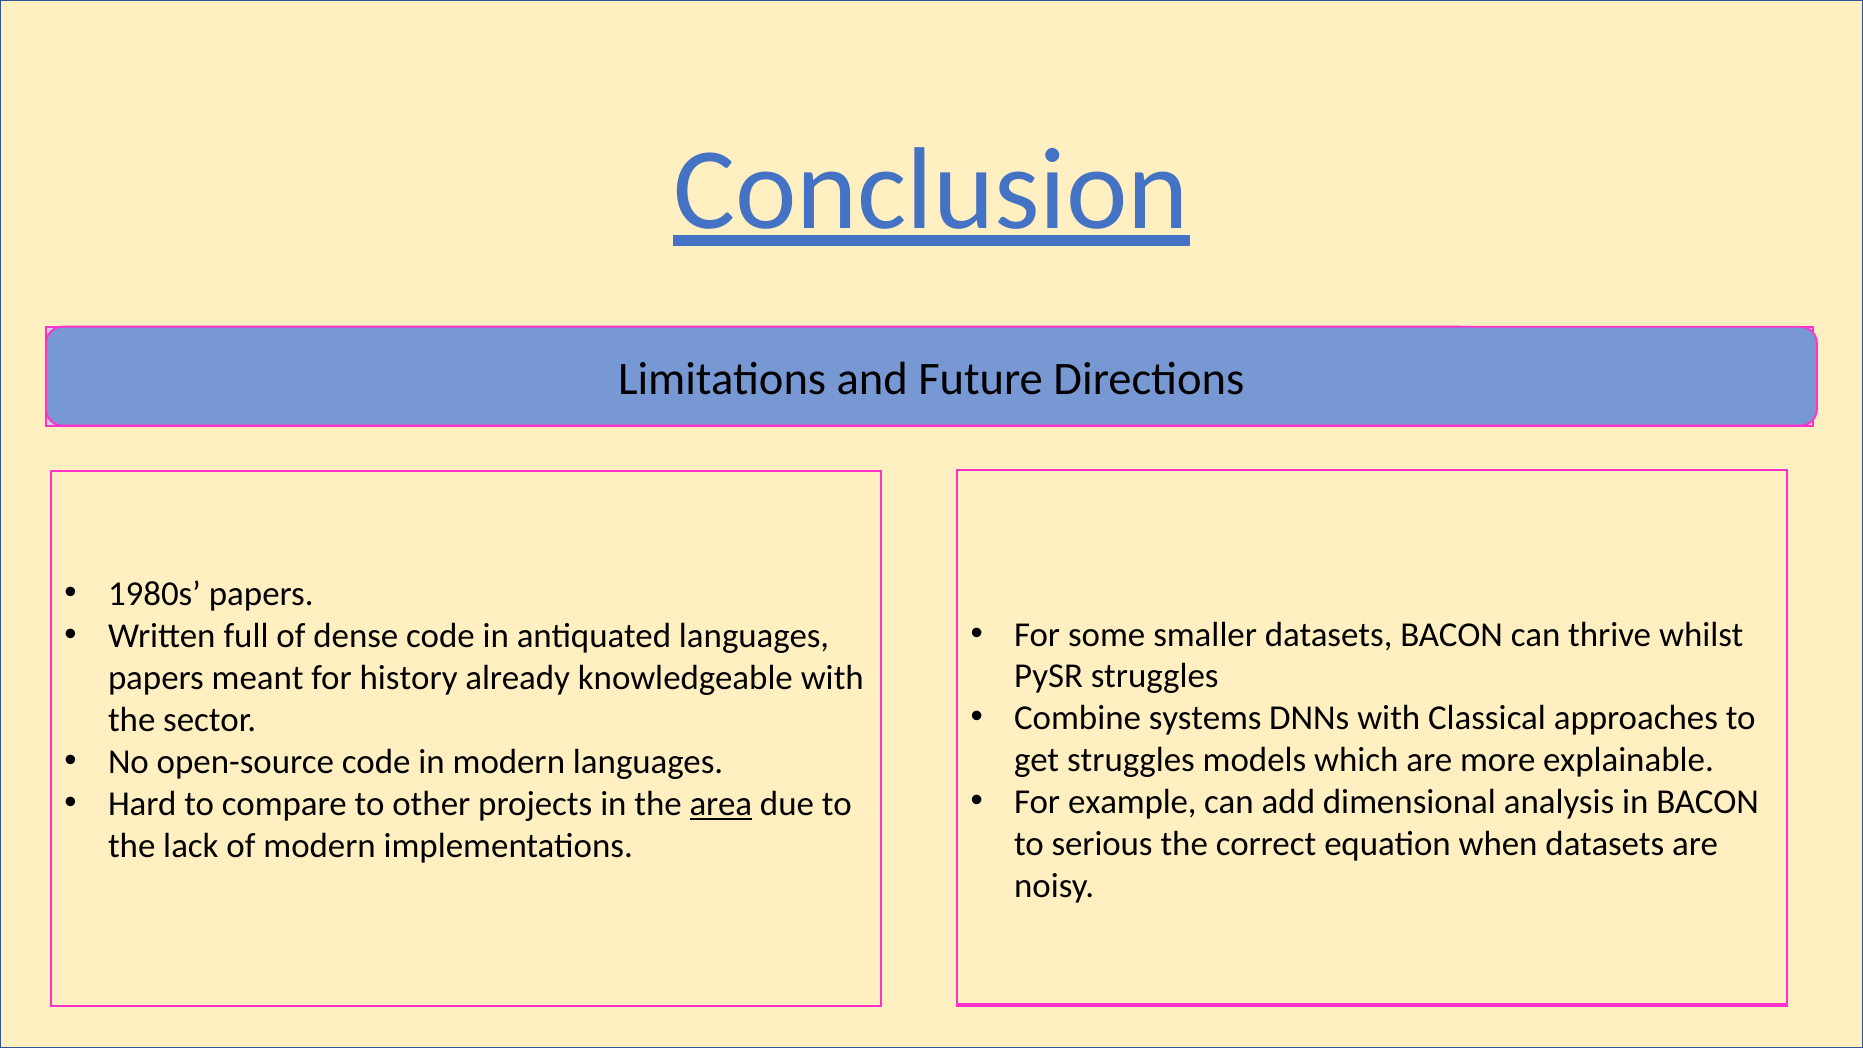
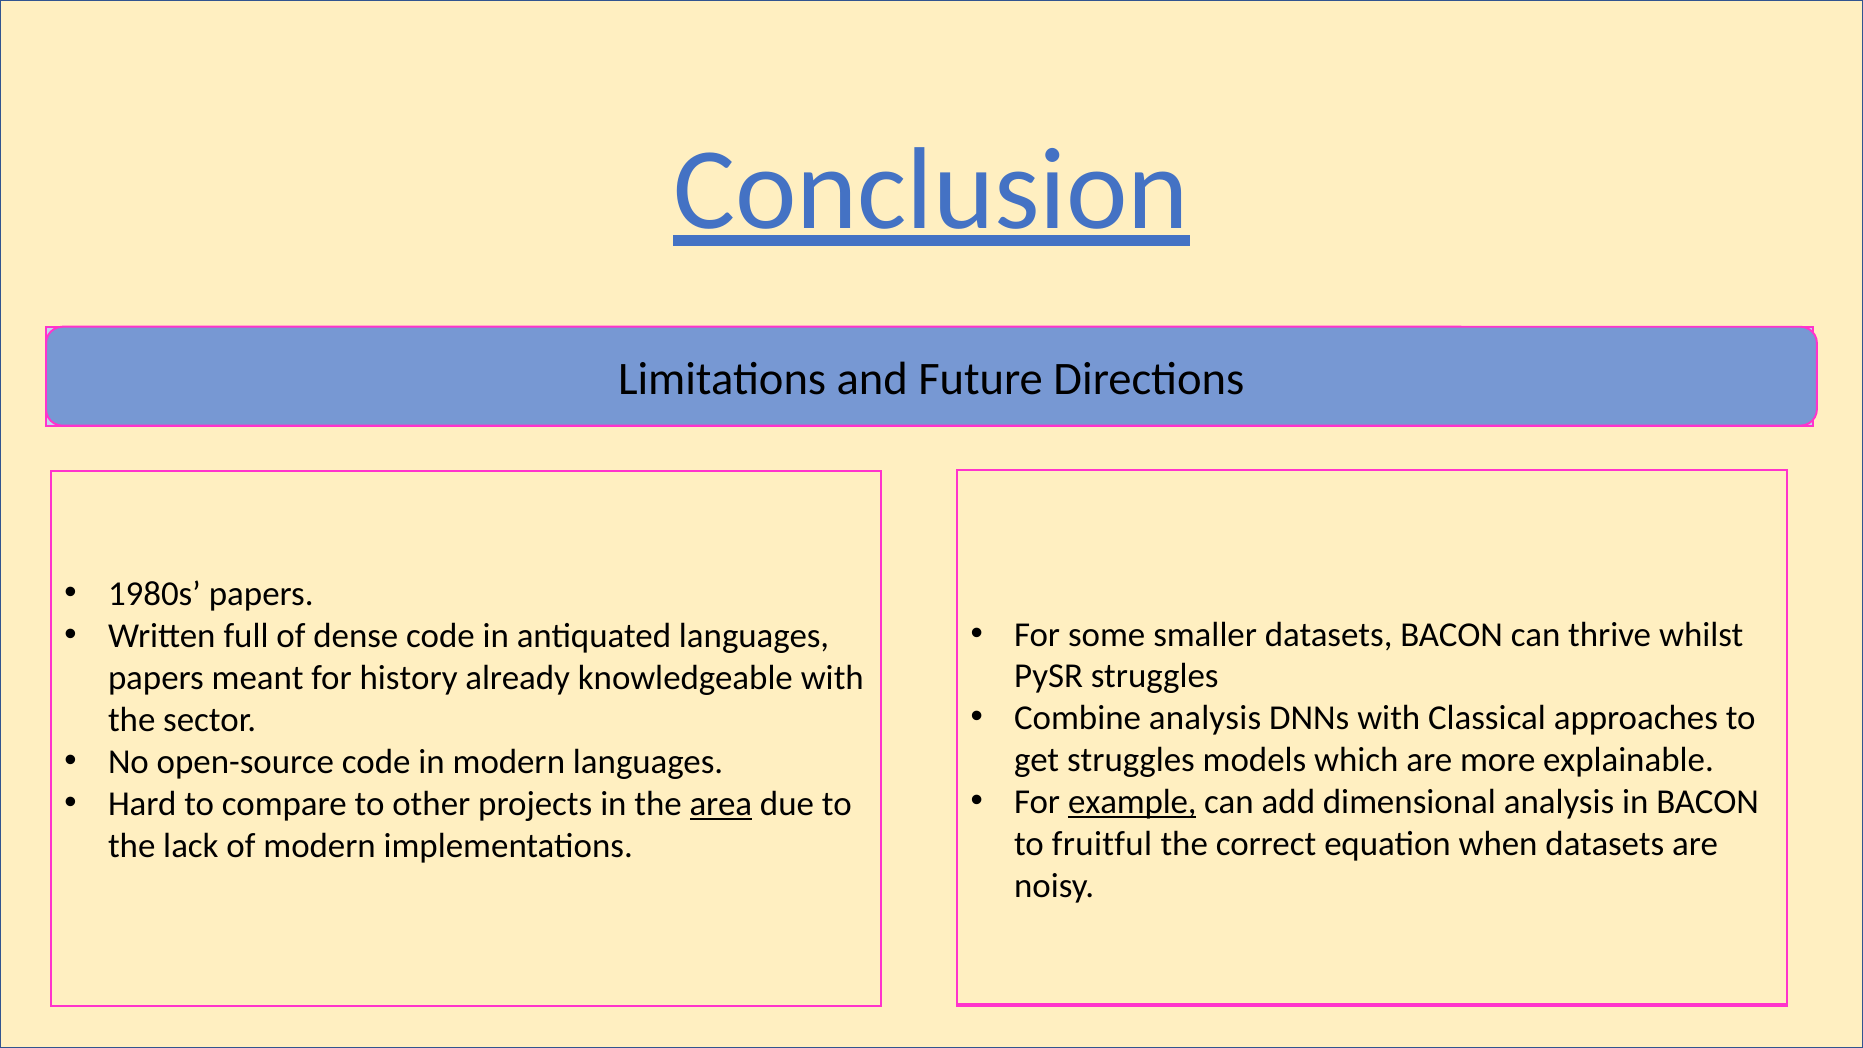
Combine systems: systems -> analysis
example underline: none -> present
serious: serious -> fruitful
